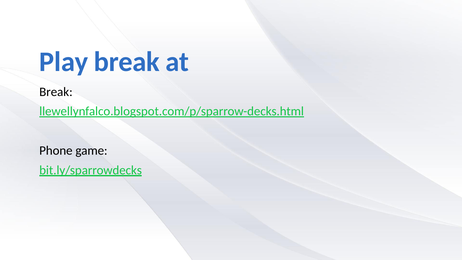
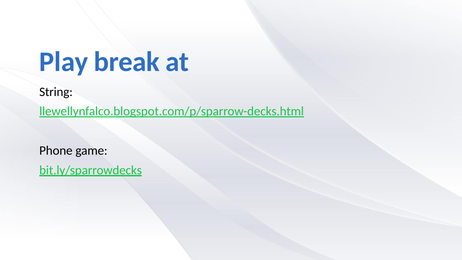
Break at (56, 92): Break -> String
